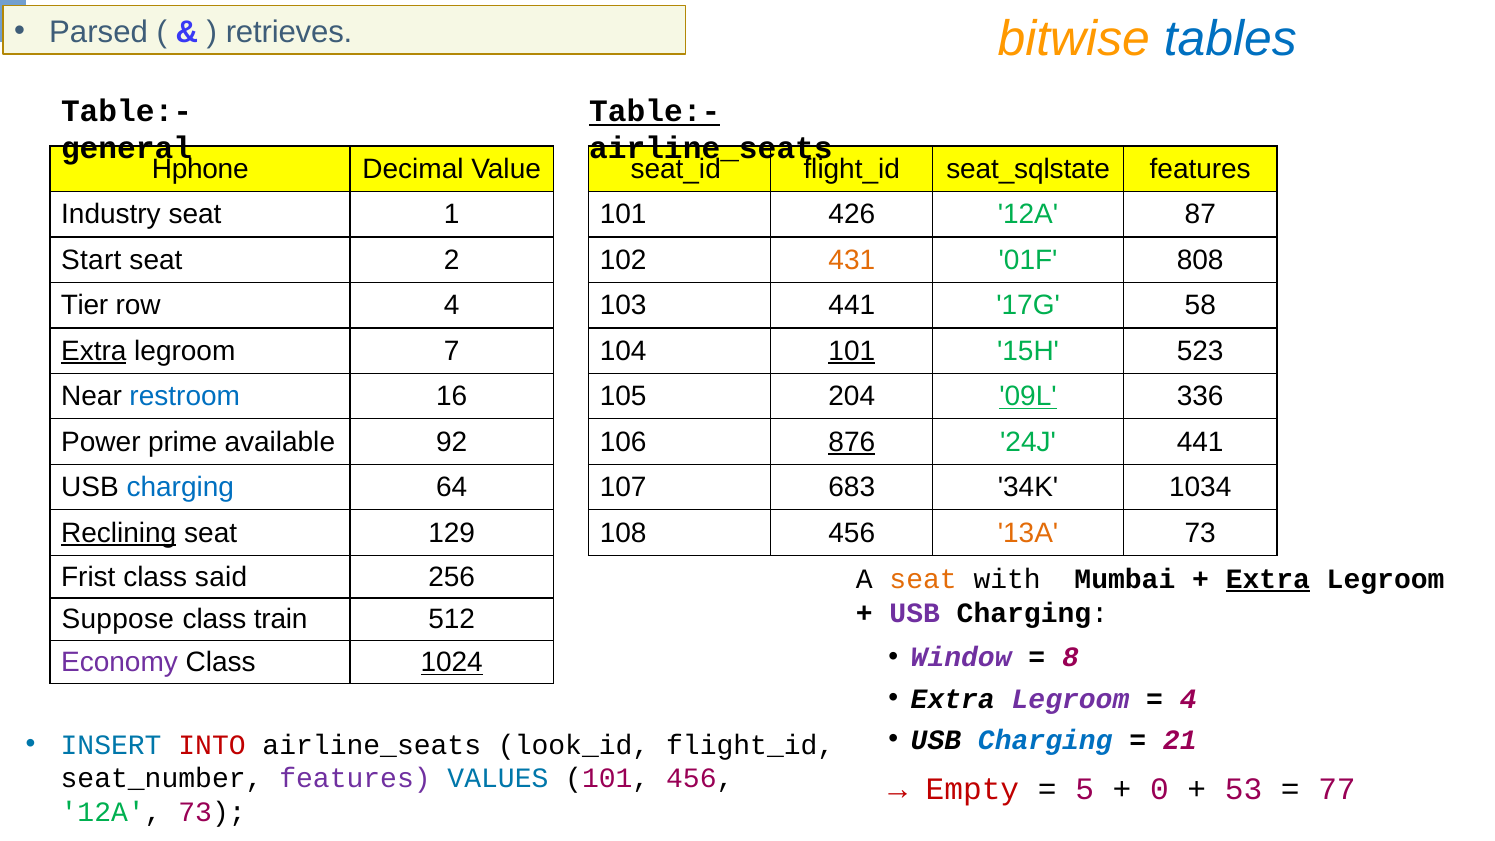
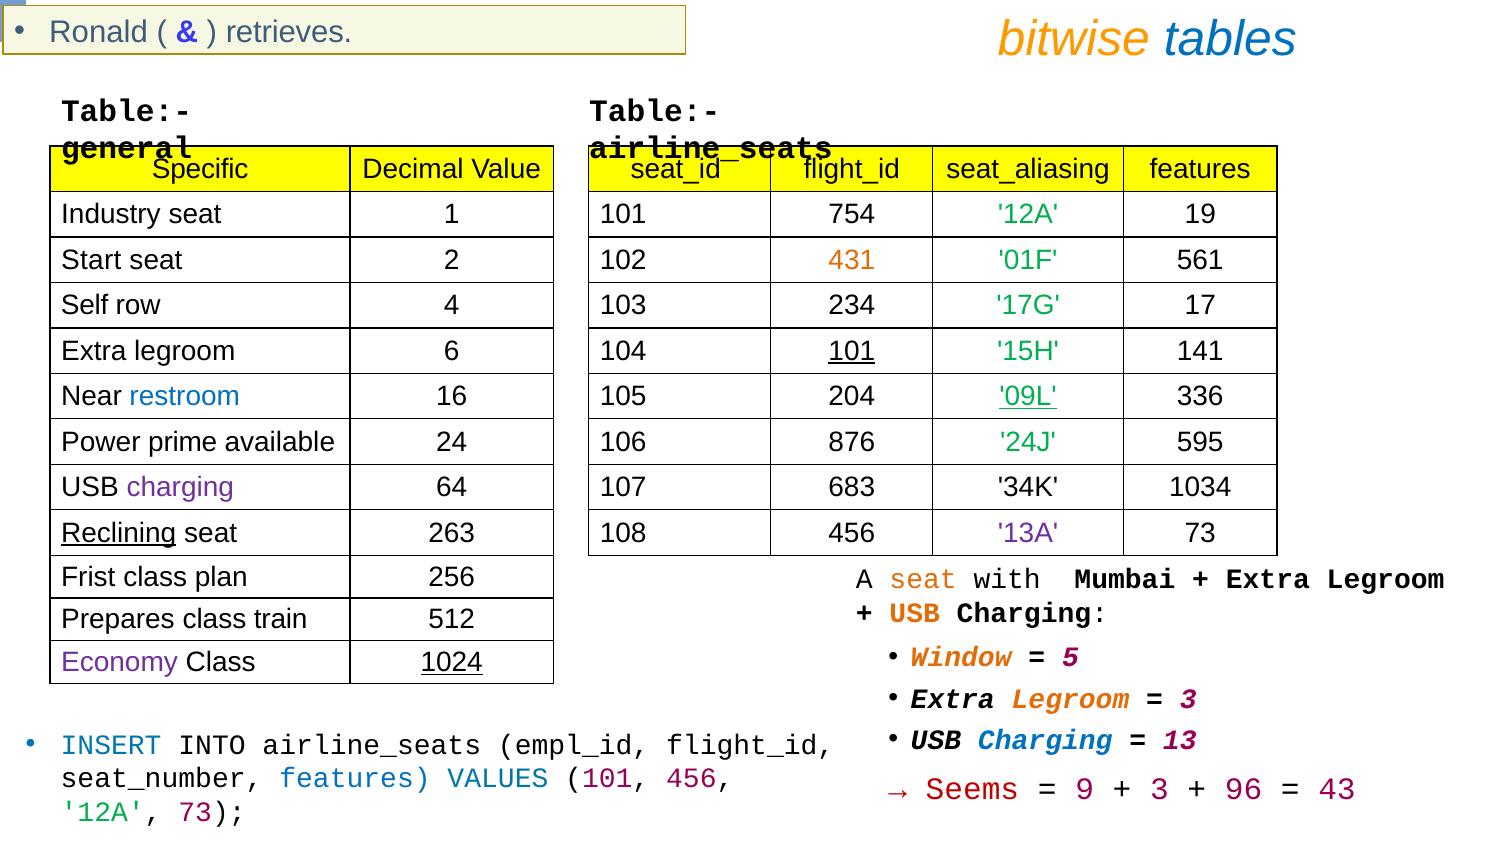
Parsed: Parsed -> Ronald
Table:- at (655, 111) underline: present -> none
Hphone: Hphone -> Specific
seat_sqlstate: seat_sqlstate -> seat_aliasing
426: 426 -> 754
87: 87 -> 19
808: 808 -> 561
Tier: Tier -> Self
103 441: 441 -> 234
58: 58 -> 17
Extra at (94, 351) underline: present -> none
7: 7 -> 6
523: 523 -> 141
92: 92 -> 24
876 underline: present -> none
24J 441: 441 -> 595
charging at (180, 487) colour: blue -> purple
129: 129 -> 263
13A colour: orange -> purple
said: said -> plan
Extra at (1268, 579) underline: present -> none
USB at (915, 613) colour: purple -> orange
Suppose: Suppose -> Prepares
Window colour: purple -> orange
8: 8 -> 5
Legroom at (1070, 699) colour: purple -> orange
4 at (1188, 699): 4 -> 3
21: 21 -> 13
INTO colour: red -> black
look_id: look_id -> empl_id
features at (355, 779) colour: purple -> blue
Empty: Empty -> Seems
5: 5 -> 9
0 at (1159, 789): 0 -> 3
53: 53 -> 96
77: 77 -> 43
